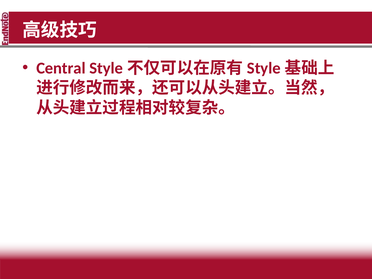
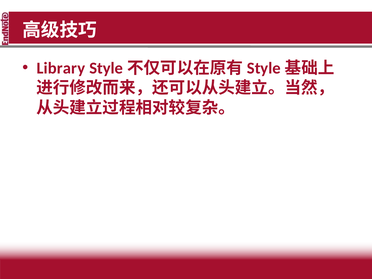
Central: Central -> Library
